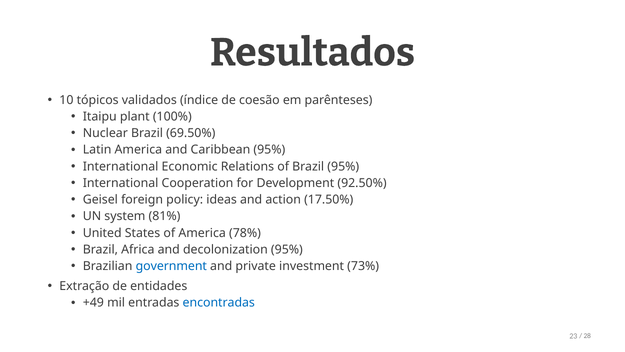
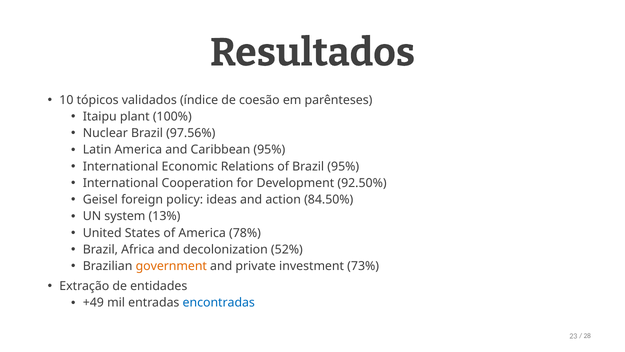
69.50%: 69.50% -> 97.56%
17.50%: 17.50% -> 84.50%
81%: 81% -> 13%
decolonization 95%: 95% -> 52%
government colour: blue -> orange
